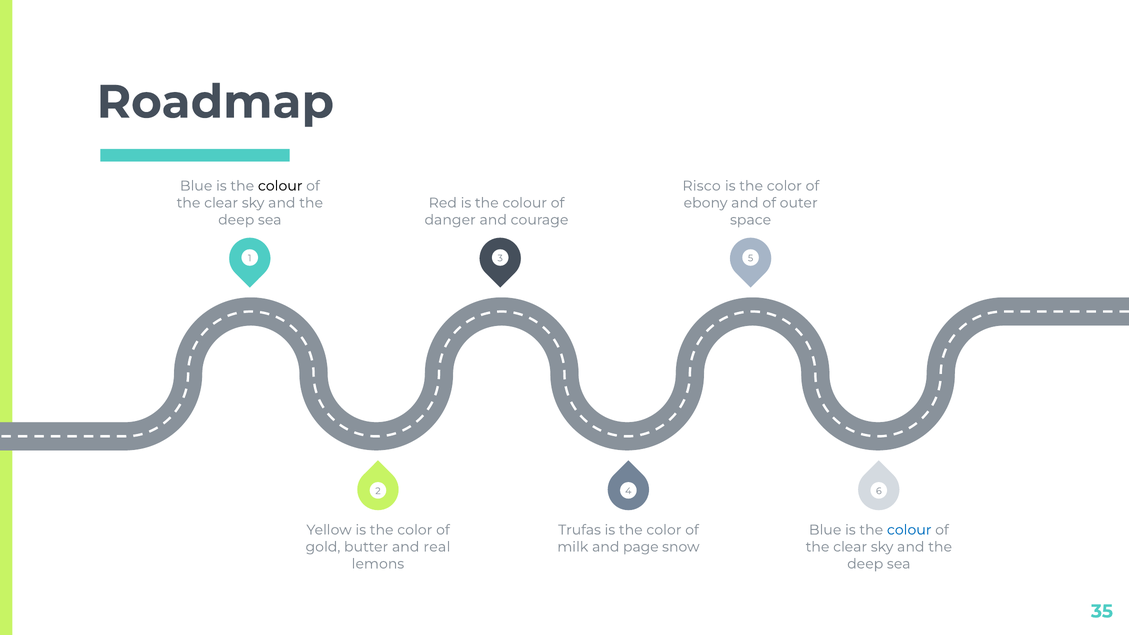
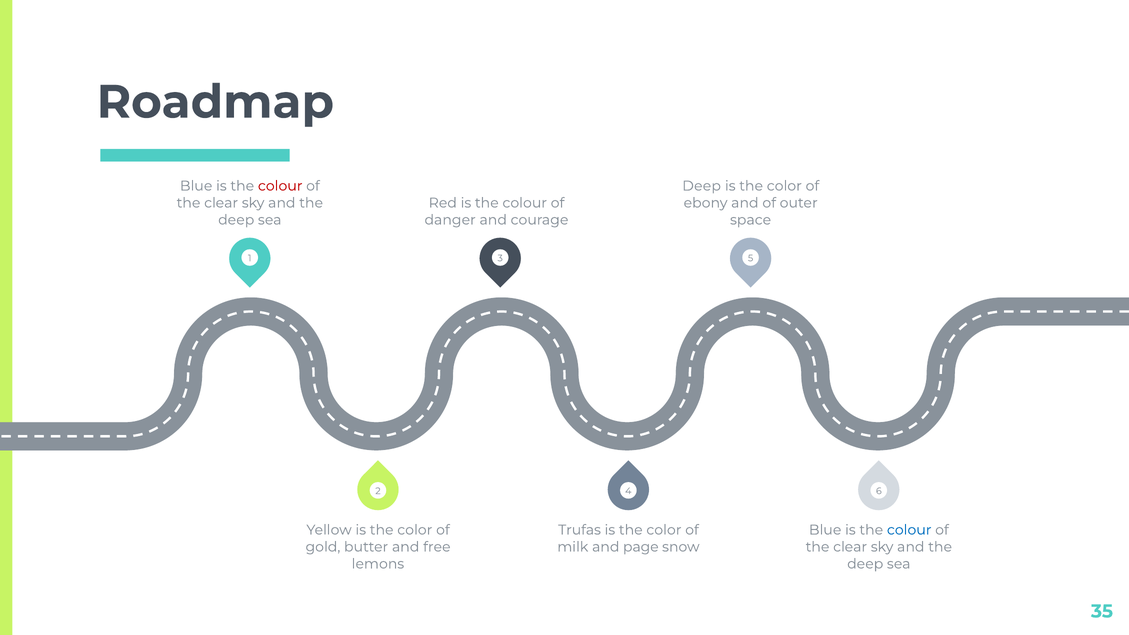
colour at (280, 186) colour: black -> red
Risco at (702, 186): Risco -> Deep
real: real -> free
